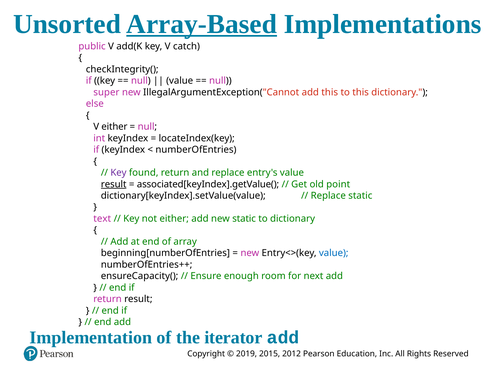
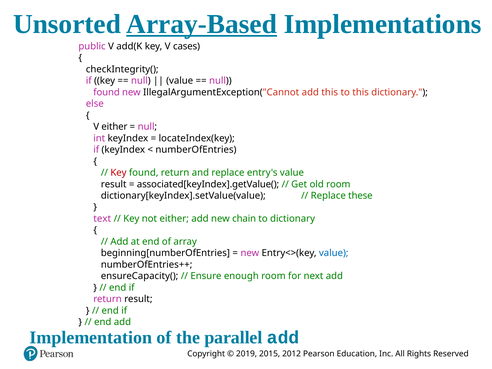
catch: catch -> cases
super at (106, 92): super -> found
Key at (118, 173) colour: purple -> red
result at (114, 184) underline: present -> none
old point: point -> room
Replace static: static -> these
new static: static -> chain
iterator: iterator -> parallel
